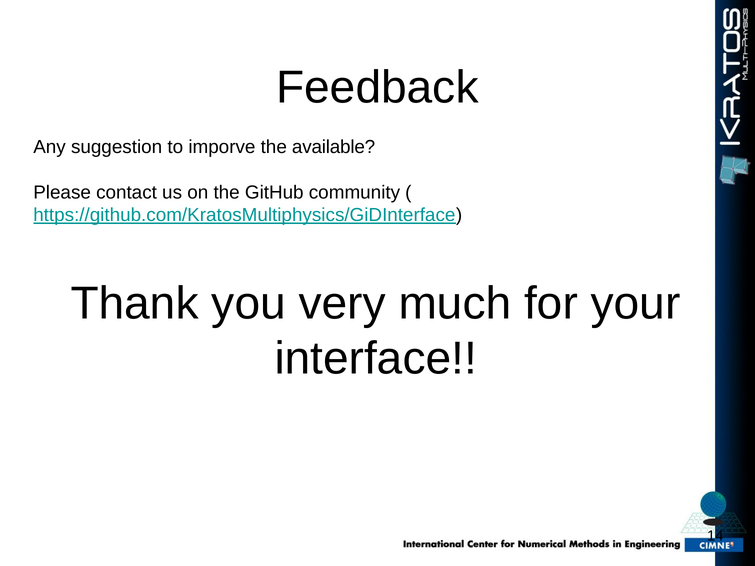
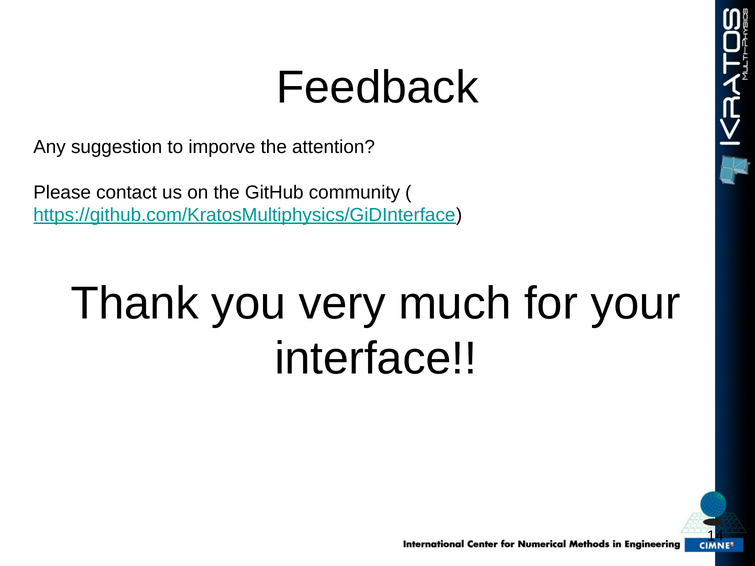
available: available -> attention
